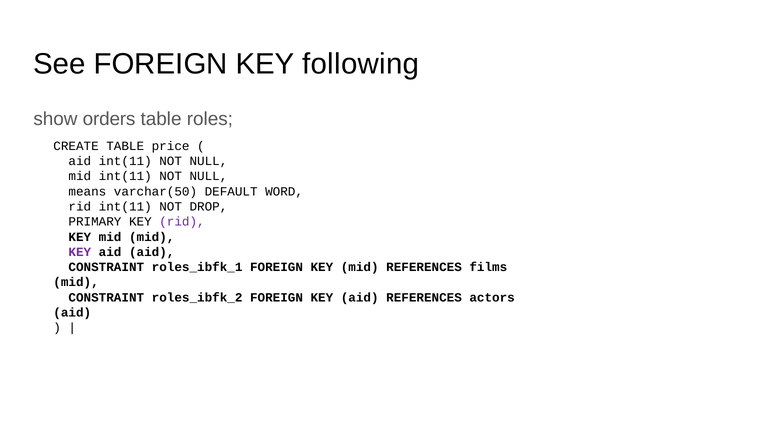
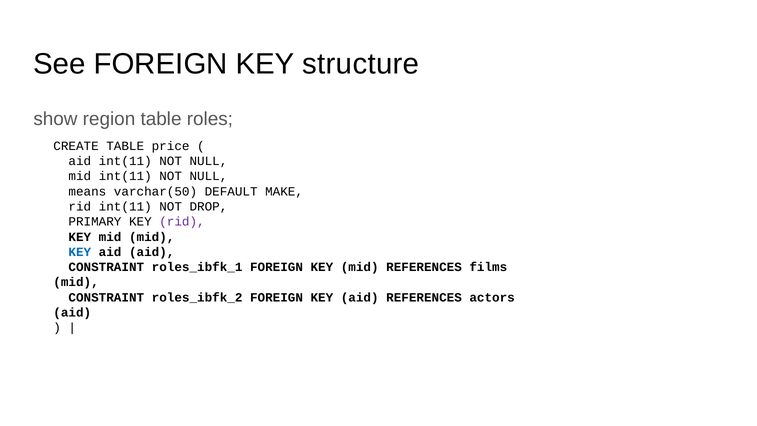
following: following -> structure
orders: orders -> region
WORD: WORD -> MAKE
KEY at (80, 252) colour: purple -> blue
